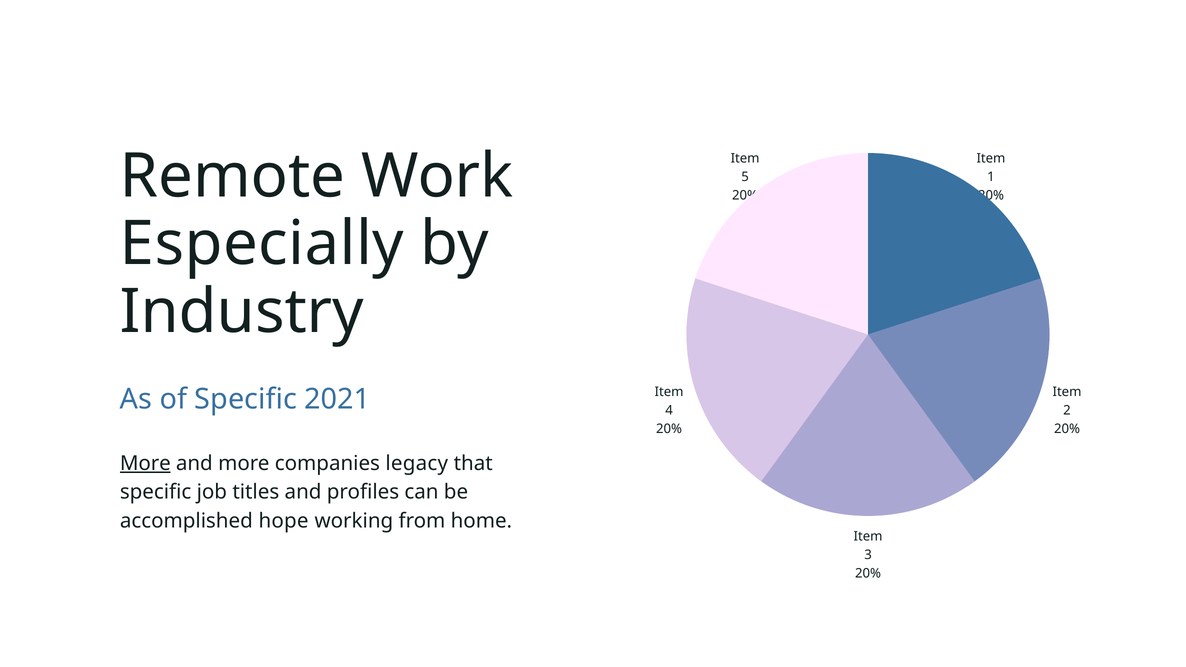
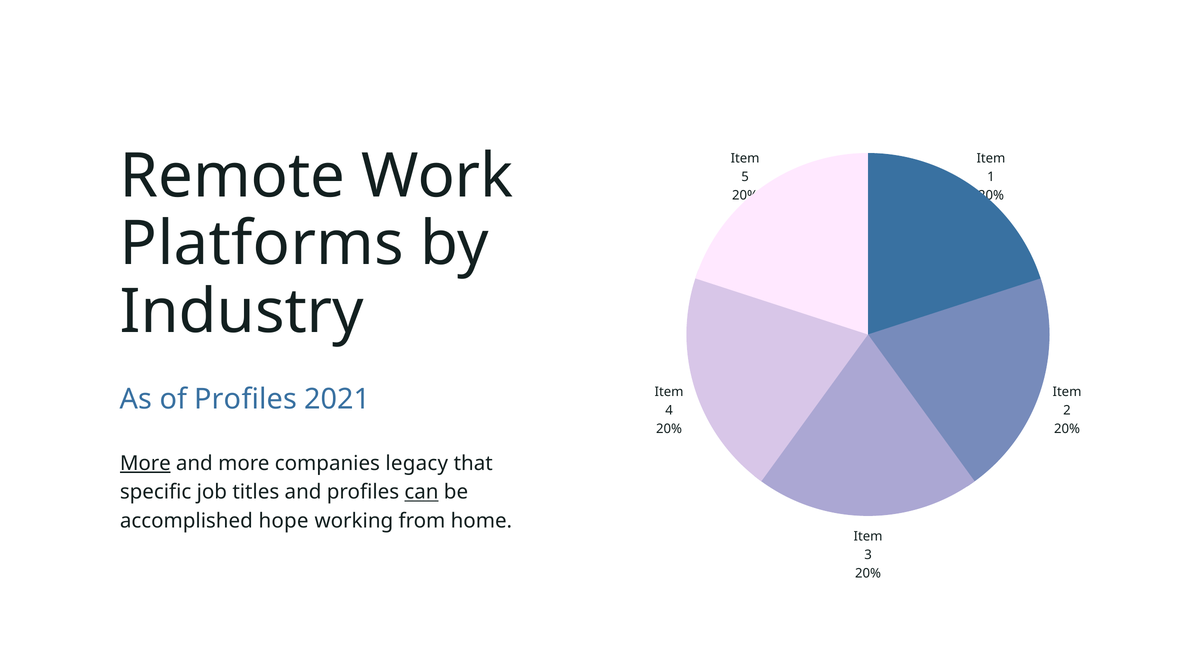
Especially: Especially -> Platforms
of Specific: Specific -> Profiles
can underline: none -> present
